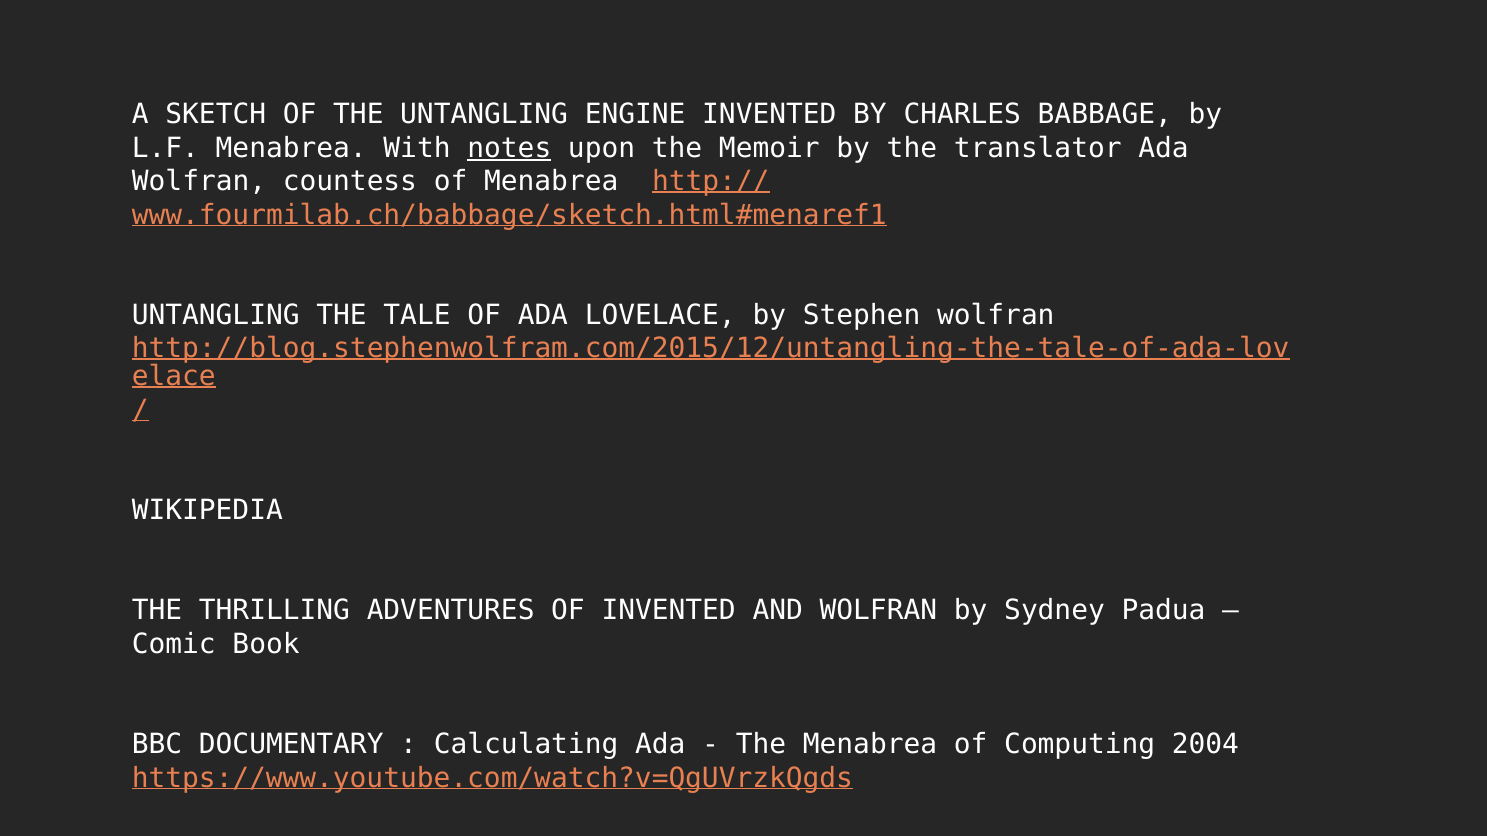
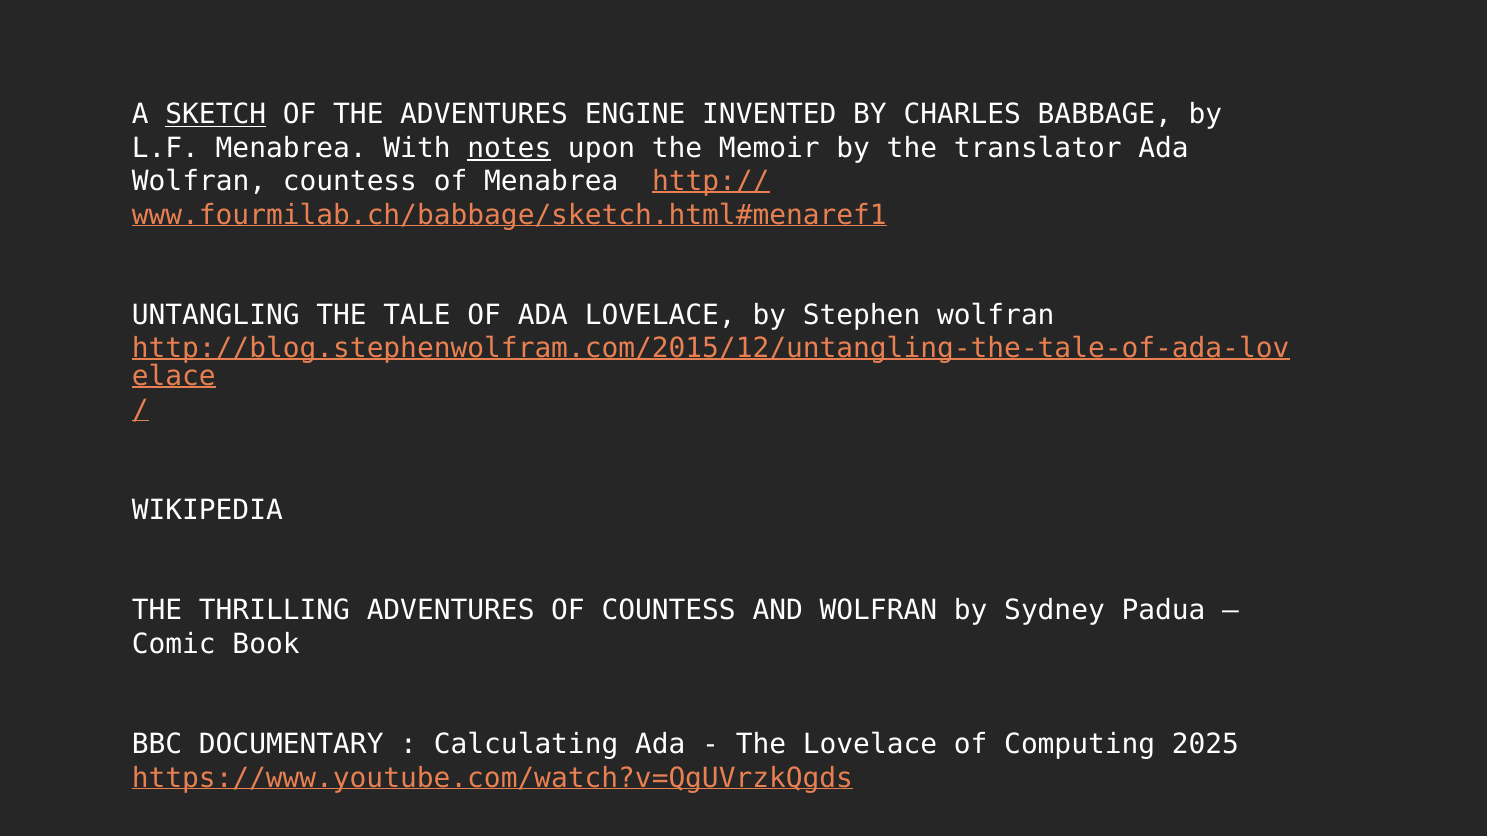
SKETCH underline: none -> present
THE UNTANGLING: UNTANGLING -> ADVENTURES
OF INVENTED: INVENTED -> COUNTESS
The Menabrea: Menabrea -> Lovelace
2004: 2004 -> 2025
